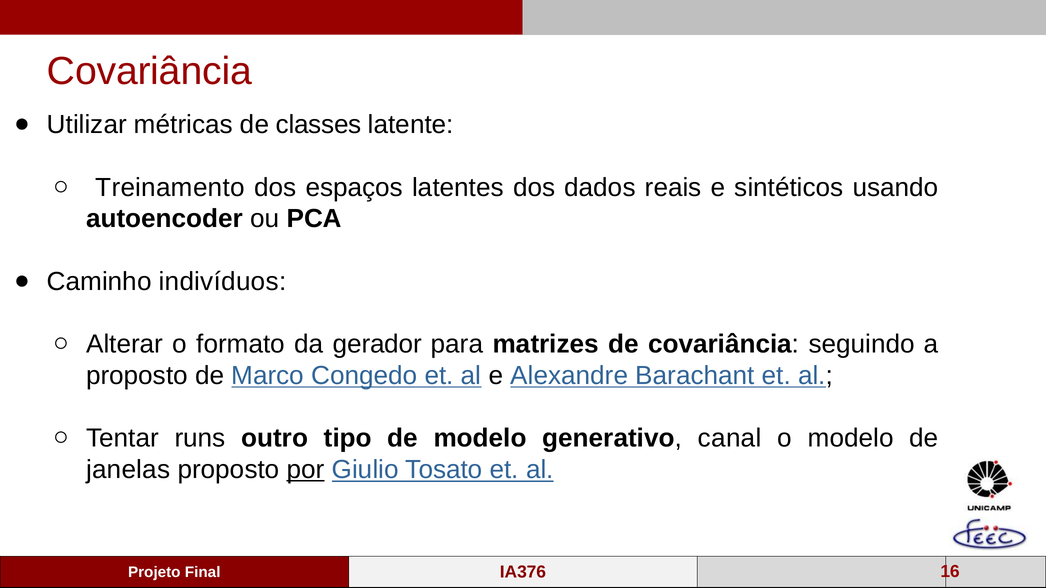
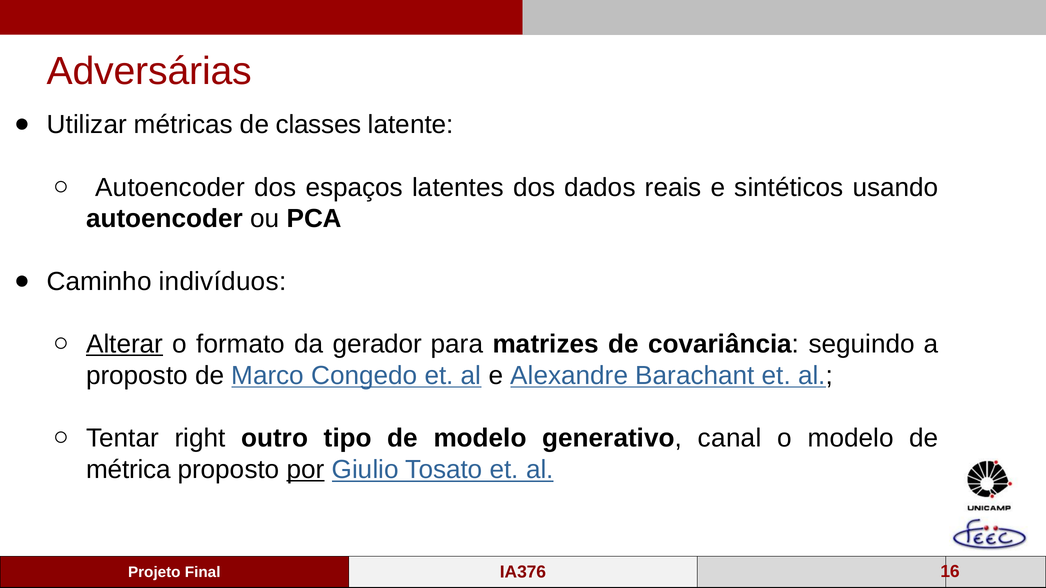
Covariância at (149, 71): Covariância -> Adversárias
Treinamento at (170, 188): Treinamento -> Autoencoder
Alterar underline: none -> present
runs: runs -> right
janelas: janelas -> métrica
